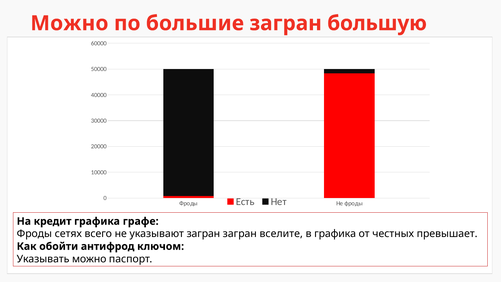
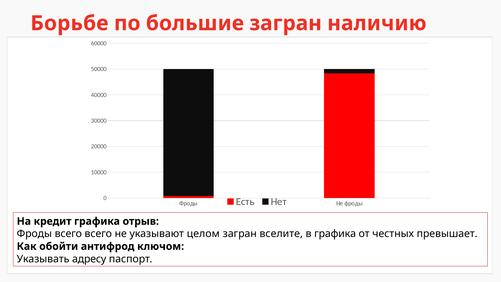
Можно at (69, 23): Можно -> Борьбе
большую: большую -> наличию
графе: графе -> отрыв
Фроды сетях: сетях -> всего
указывают загран: загран -> целом
Указывать можно: можно -> адресу
